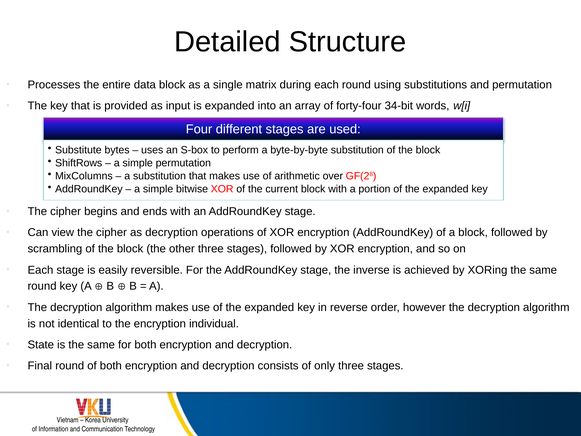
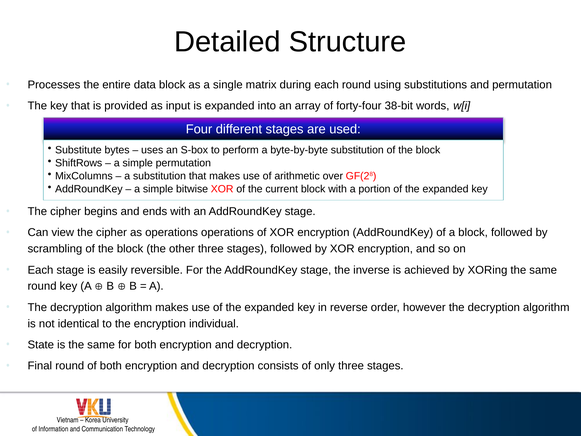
34-bit: 34-bit -> 38-bit
as decryption: decryption -> operations
